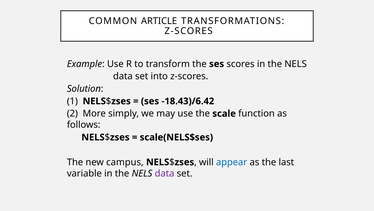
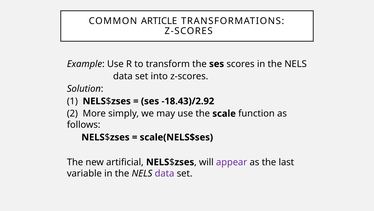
-18.43)/6.42: -18.43)/6.42 -> -18.43)/2.92
campus: campus -> artificial
appear colour: blue -> purple
